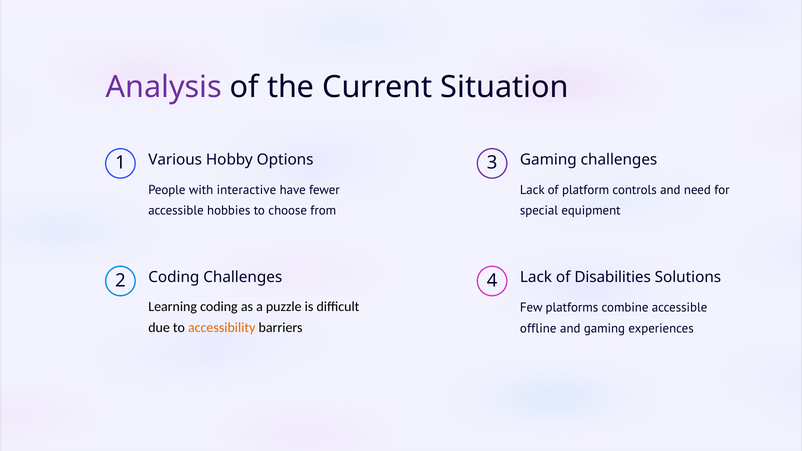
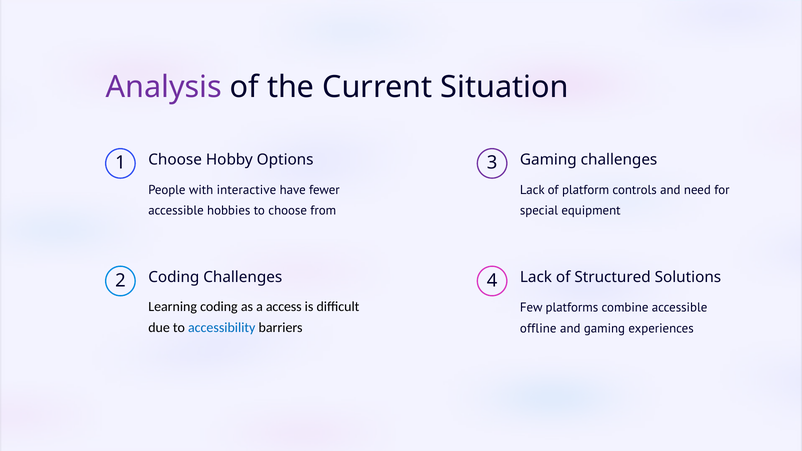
1 Various: Various -> Choose
Disabilities: Disabilities -> Structured
puzzle: puzzle -> access
accessibility colour: orange -> blue
